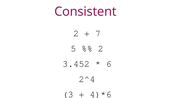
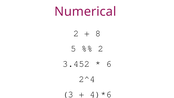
Consistent: Consistent -> Numerical
7: 7 -> 8
